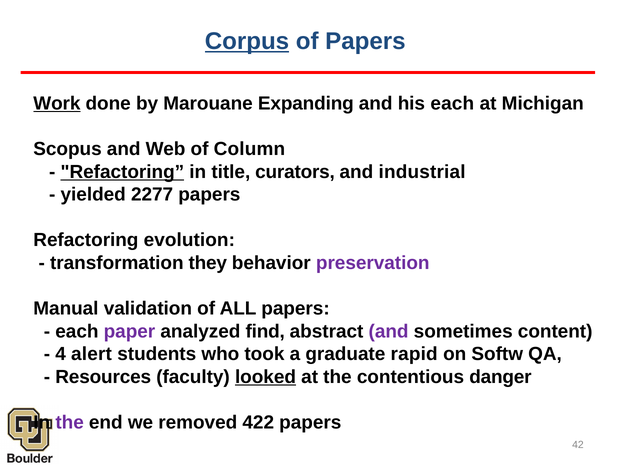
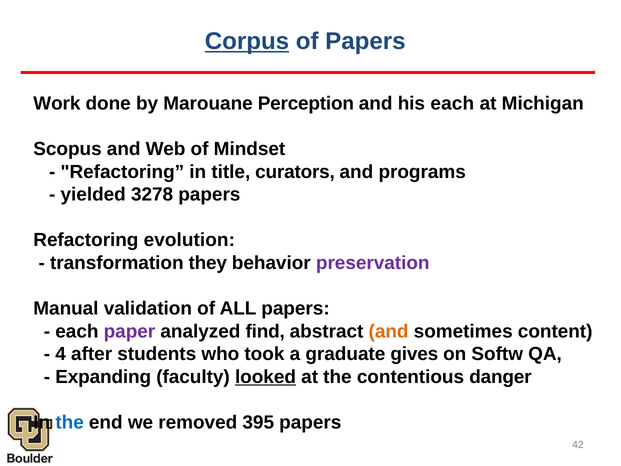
Work underline: present -> none
Expanding: Expanding -> Perception
Column: Column -> Mindset
Refactoring at (122, 172) underline: present -> none
industrial: industrial -> programs
2277: 2277 -> 3278
and at (389, 331) colour: purple -> orange
alert: alert -> after
rapid: rapid -> gives
Resources: Resources -> Expanding
the at (70, 422) colour: purple -> blue
422: 422 -> 395
